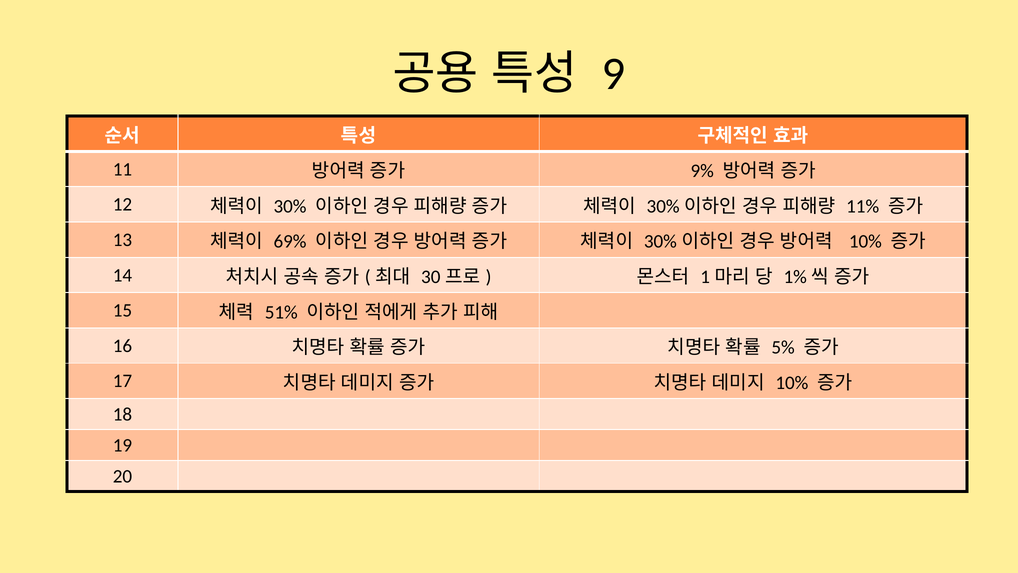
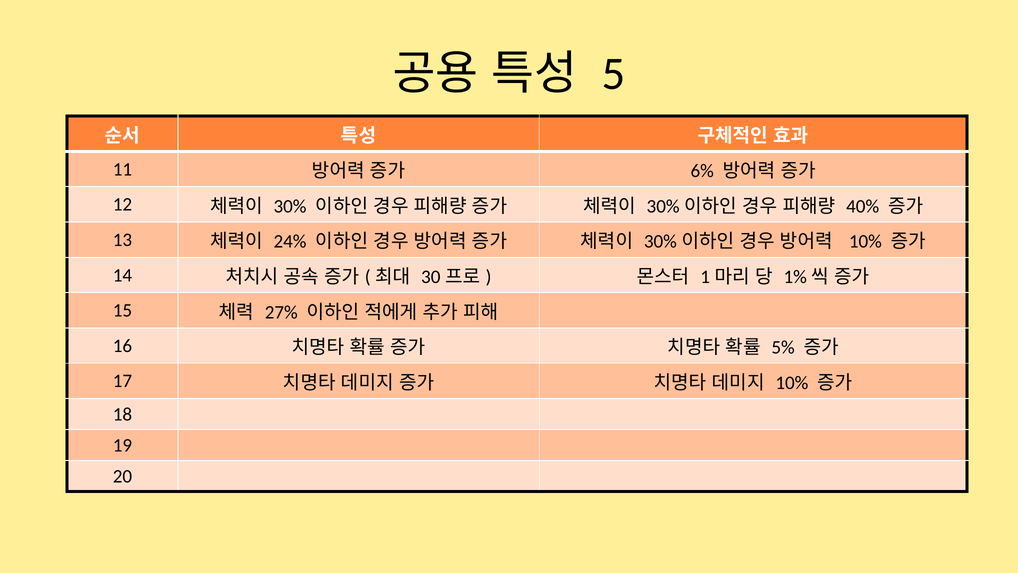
9: 9 -> 5
9%: 9% -> 6%
11%: 11% -> 40%
69%: 69% -> 24%
51%: 51% -> 27%
